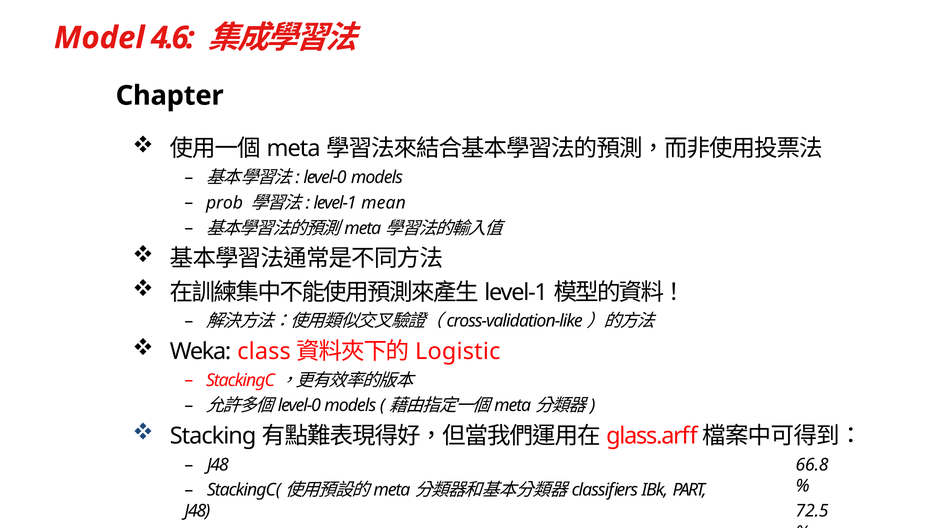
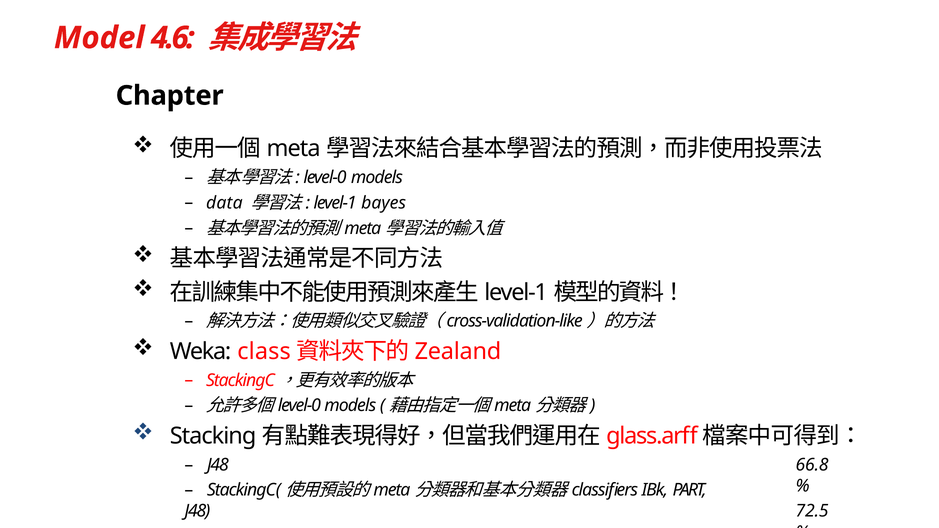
prob: prob -> data
mean: mean -> bayes
Logistic: Logistic -> Zealand
